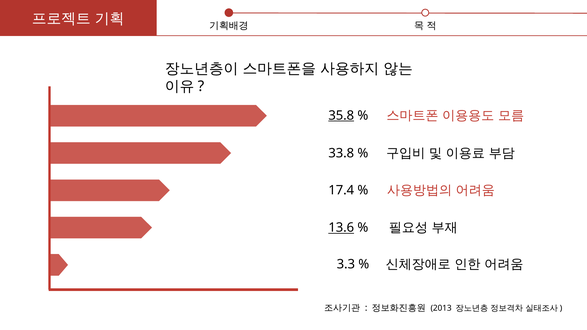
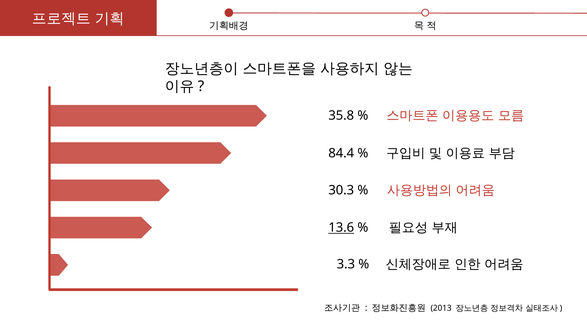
35.8 underline: present -> none
33.8: 33.8 -> 84.4
17.4: 17.4 -> 30.3
